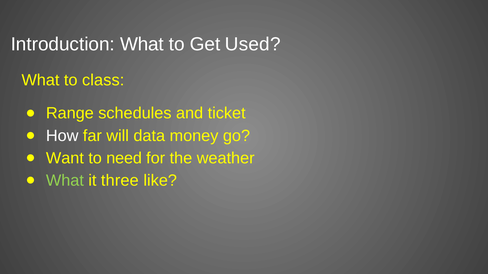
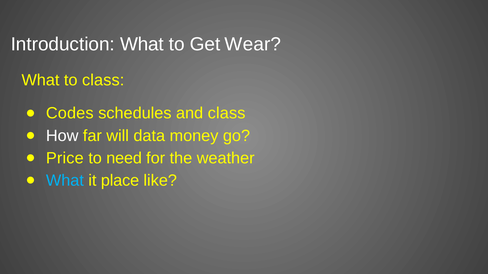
Used: Used -> Wear
Range: Range -> Codes
and ticket: ticket -> class
Want: Want -> Price
What at (65, 181) colour: light green -> light blue
three: three -> place
